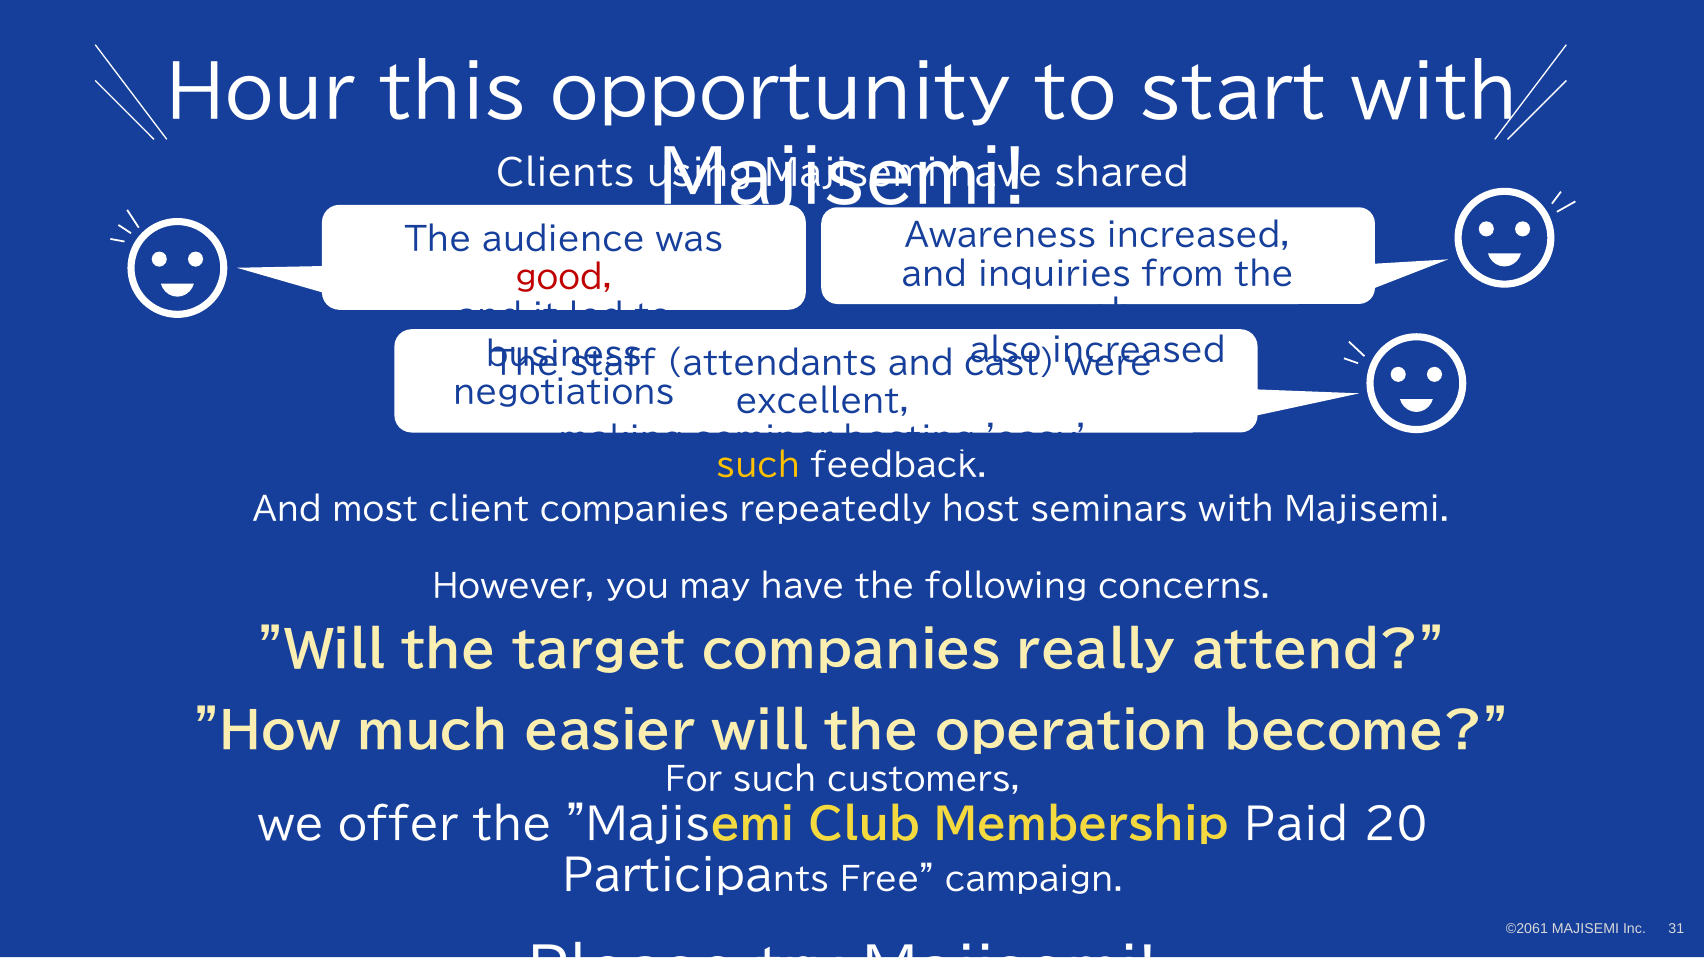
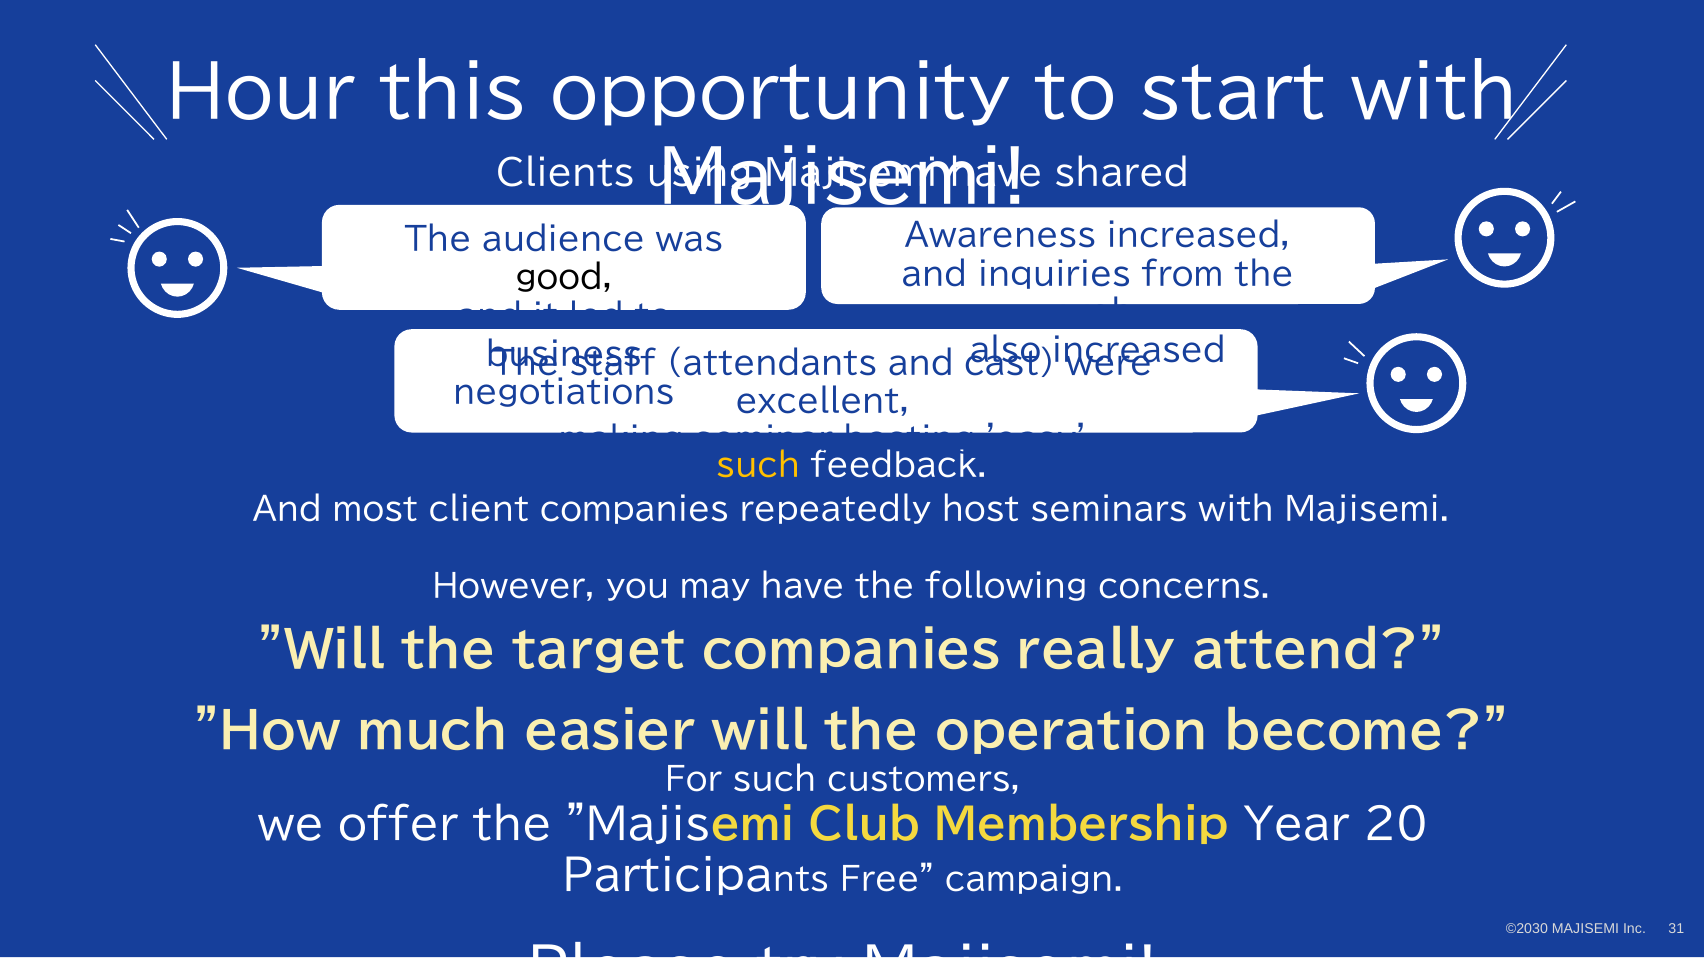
good colour: red -> black
Paid: Paid -> Year
©2061: ©2061 -> ©2030
